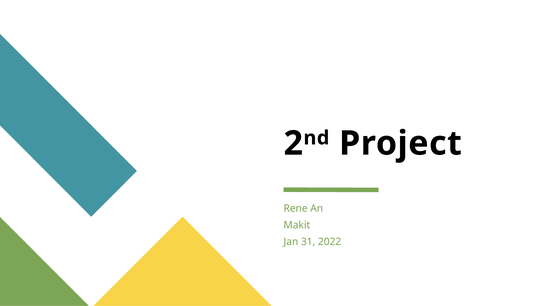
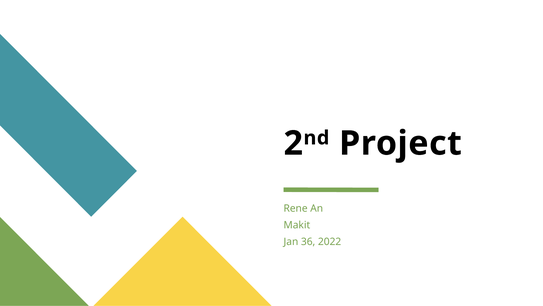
31: 31 -> 36
